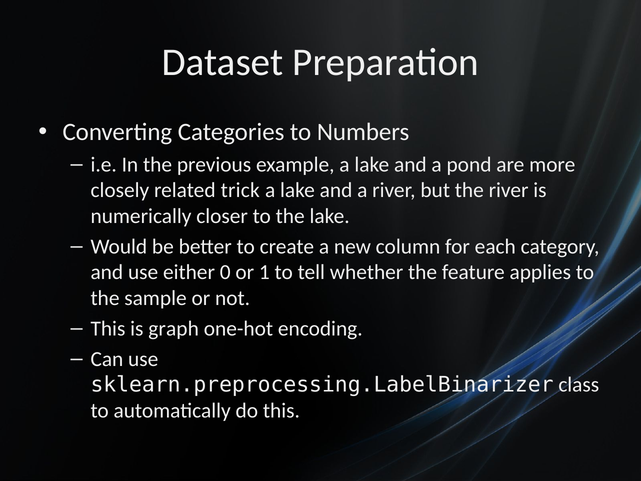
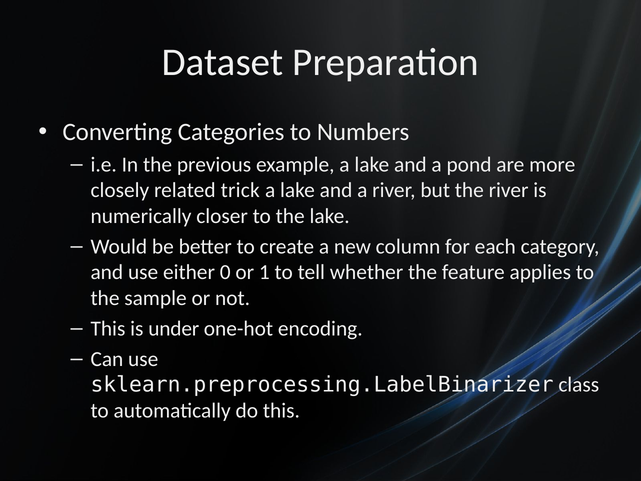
graph: graph -> under
